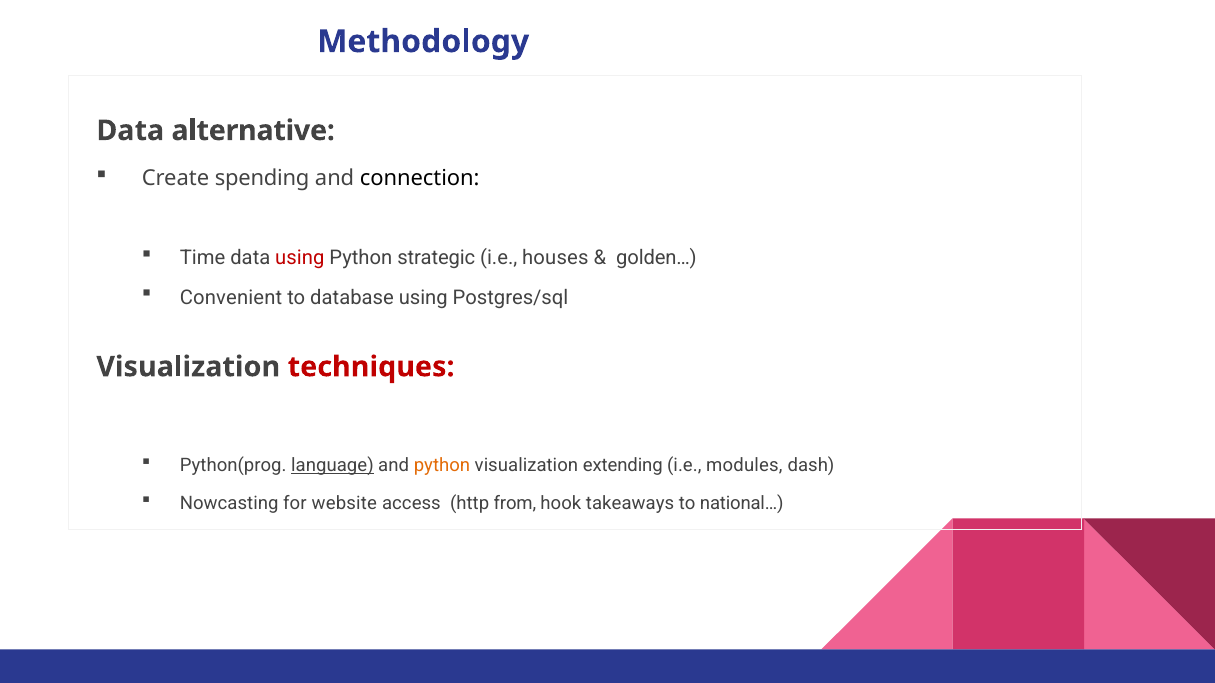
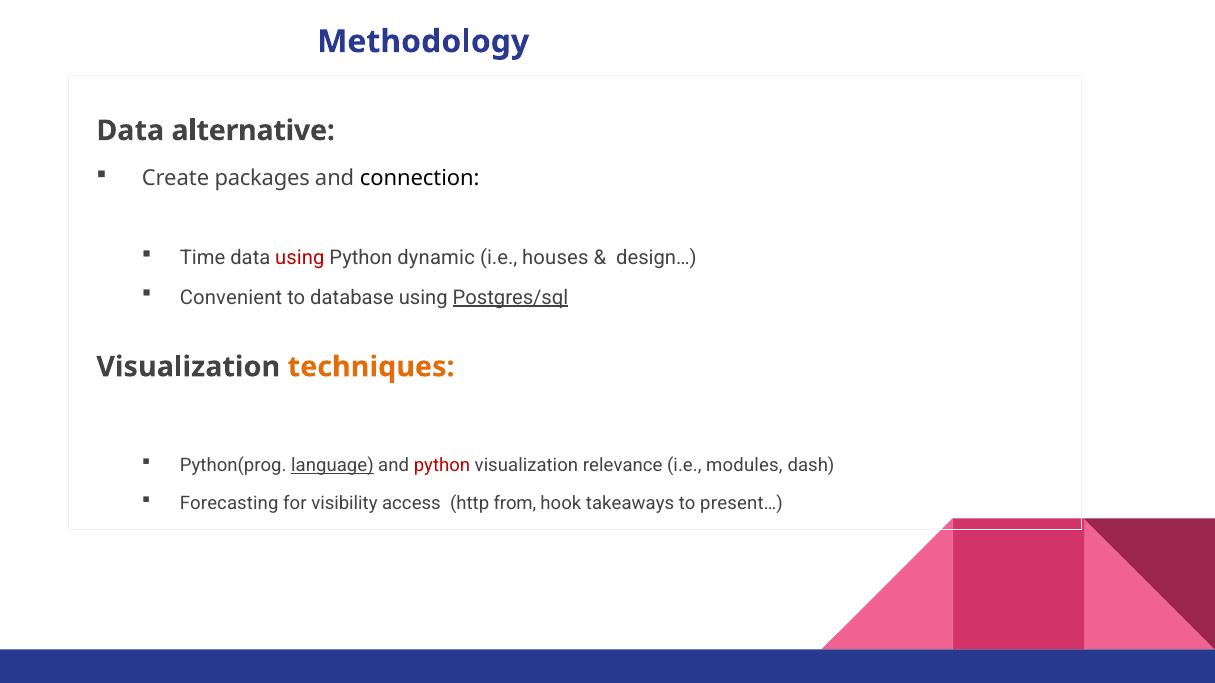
spending: spending -> packages
strategic: strategic -> dynamic
golden…: golden… -> design…
Postgres/sql underline: none -> present
techniques colour: red -> orange
python at (442, 466) colour: orange -> red
extending: extending -> relevance
Nowcasting: Nowcasting -> Forecasting
website: website -> visibility
national…: national… -> present…
